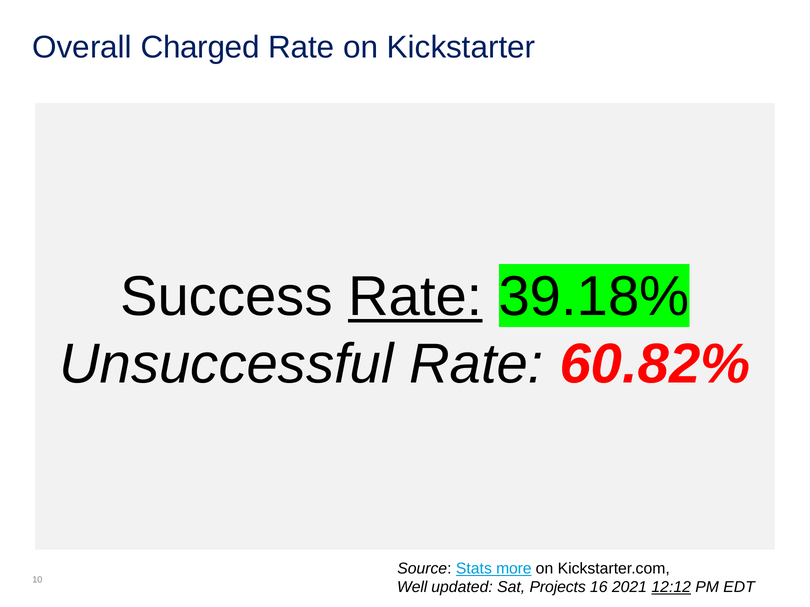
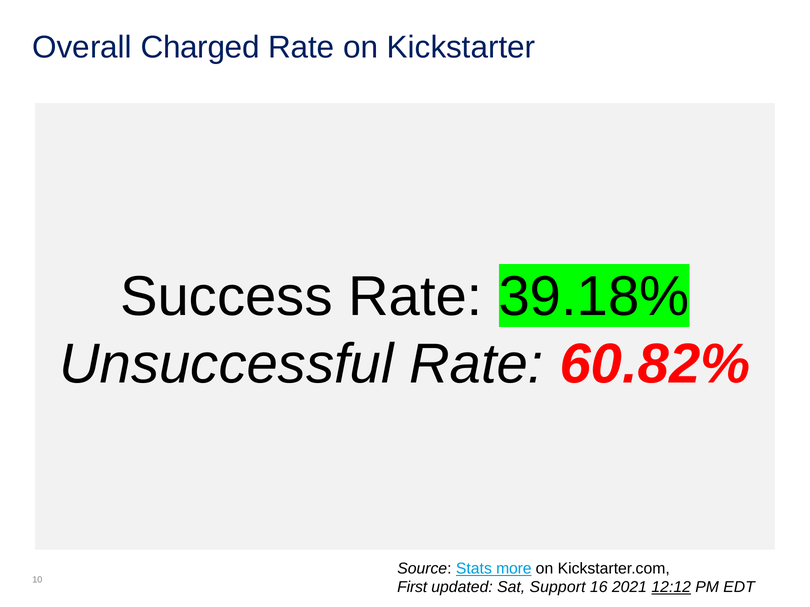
Rate at (415, 297) underline: present -> none
Well: Well -> First
Projects: Projects -> Support
